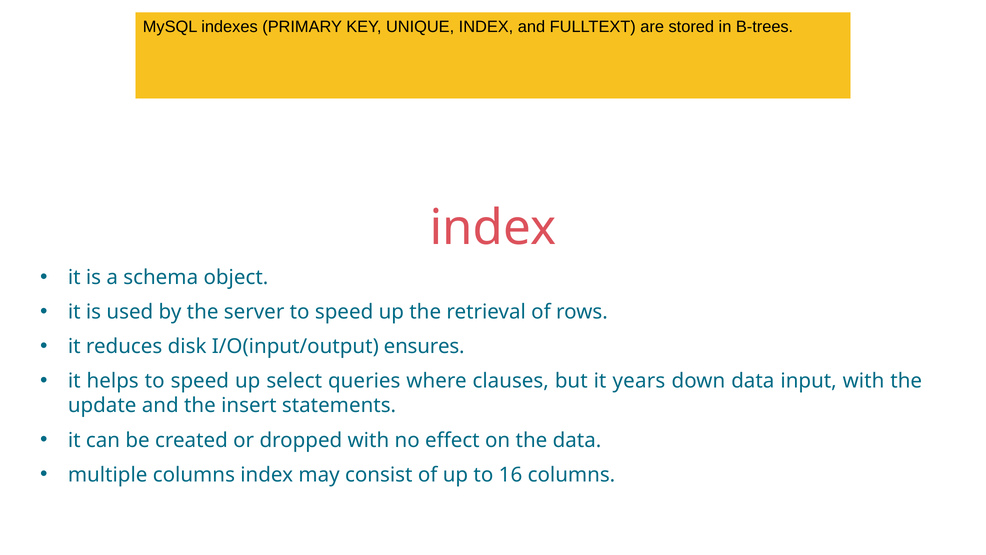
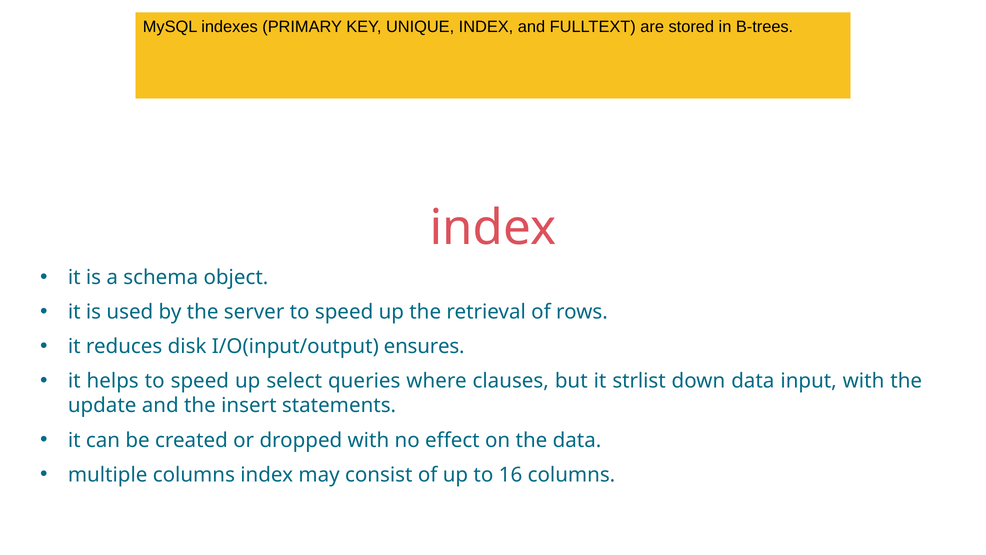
years: years -> strlist
